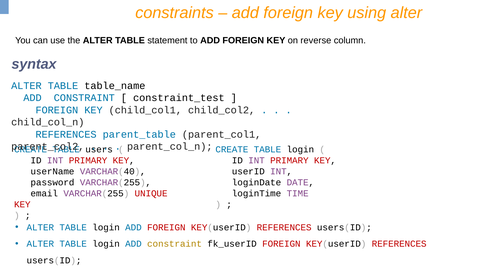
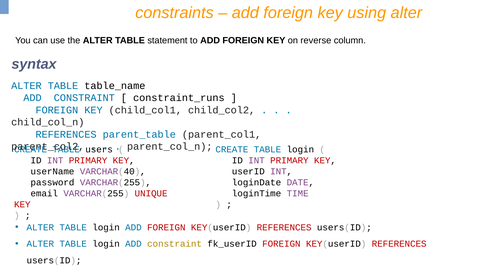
constraint_test: constraint_test -> constraint_runs
